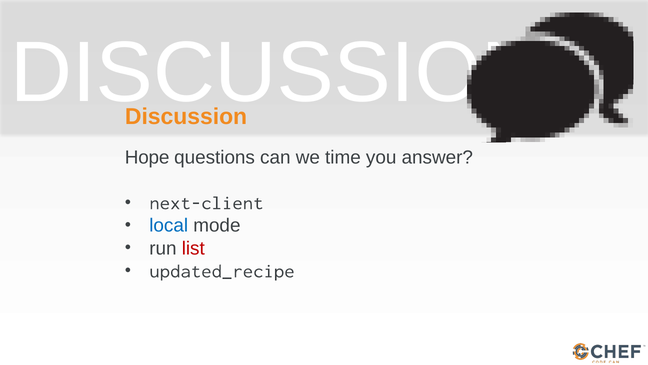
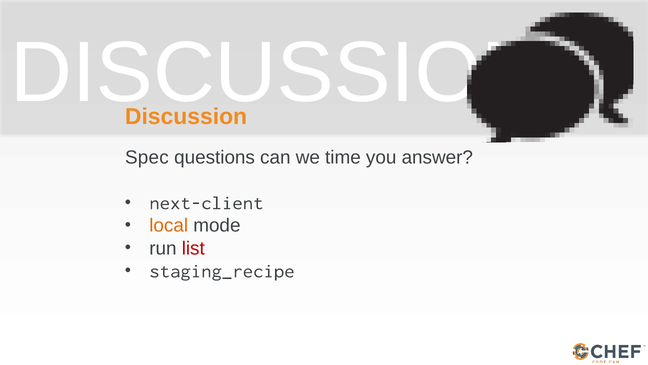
Hope: Hope -> Spec
local colour: blue -> orange
updated_recipe: updated_recipe -> staging_recipe
